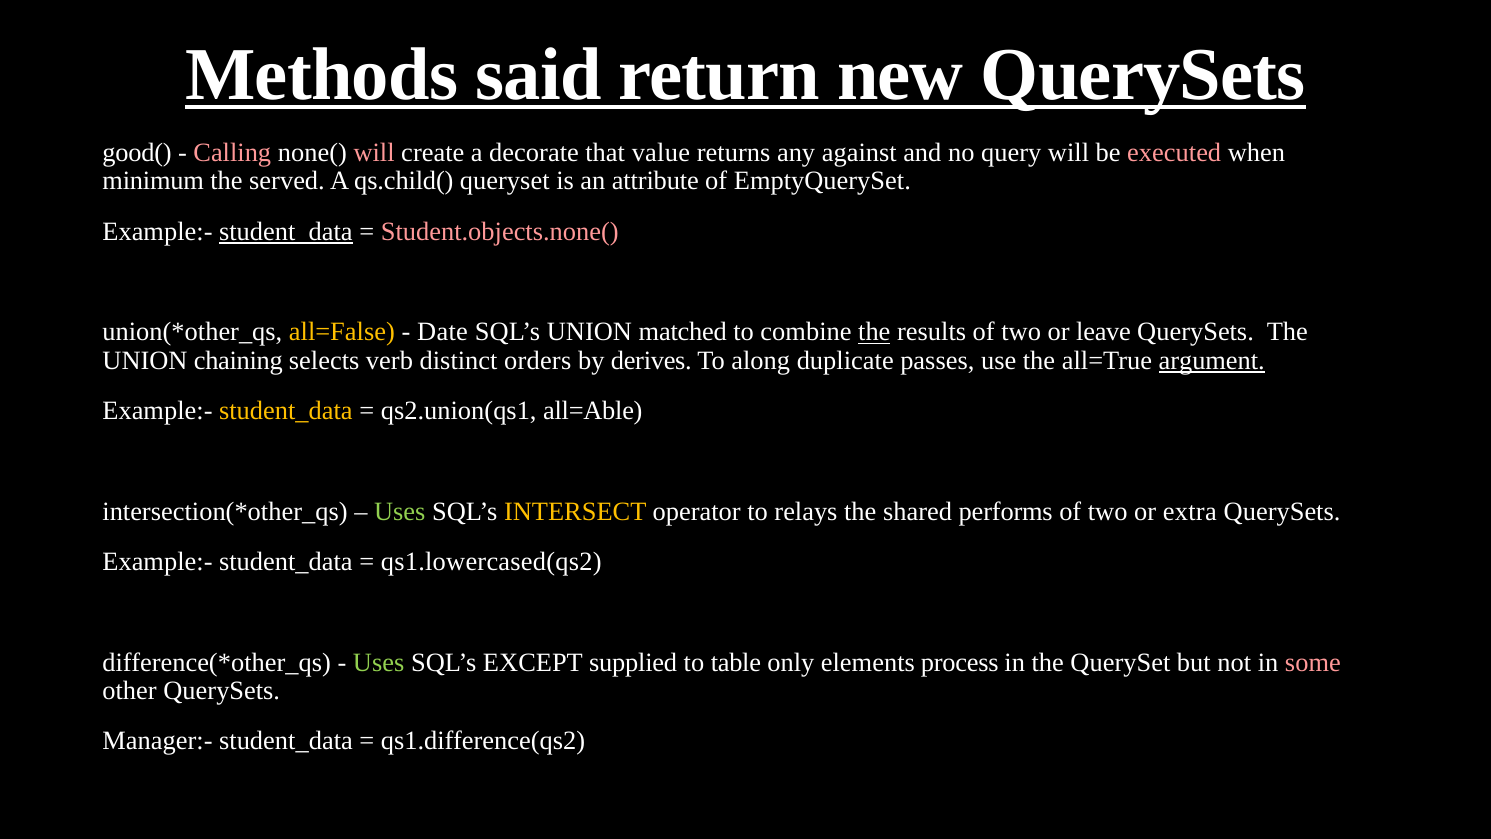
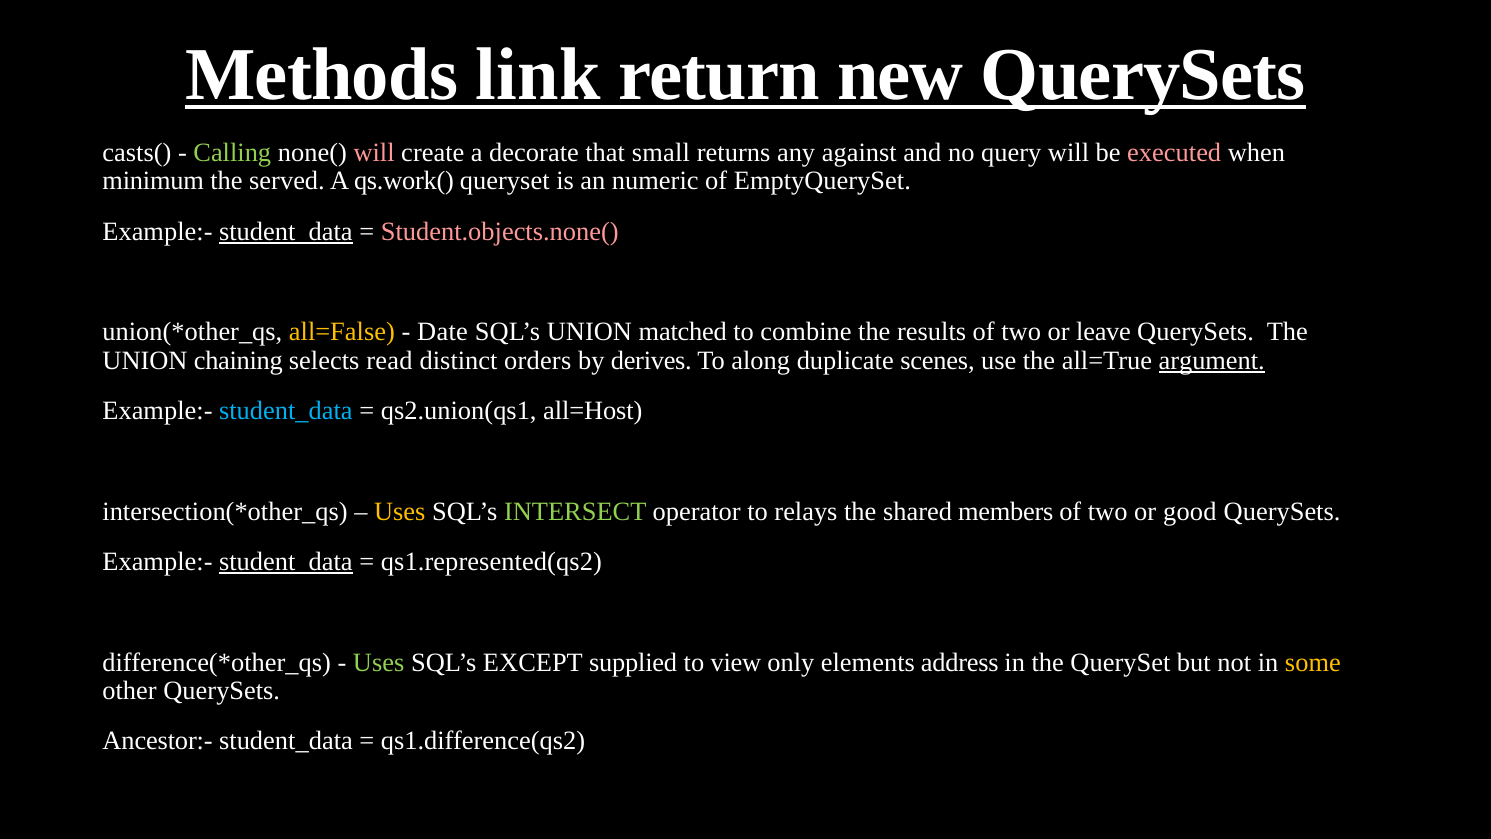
said: said -> link
good(: good( -> casts(
Calling colour: pink -> light green
value: value -> small
qs.child(: qs.child( -> qs.work(
attribute: attribute -> numeric
the at (874, 332) underline: present -> none
verb: verb -> read
passes: passes -> scenes
student_data at (286, 411) colour: yellow -> light blue
all=Able: all=Able -> all=Host
Uses at (400, 511) colour: light green -> yellow
INTERSECT colour: yellow -> light green
performs: performs -> members
extra: extra -> good
student_data at (286, 562) underline: none -> present
qs1.lowercased(qs2: qs1.lowercased(qs2 -> qs1.represented(qs2
table: table -> view
process: process -> address
some colour: pink -> yellow
Manager:-: Manager:- -> Ancestor:-
